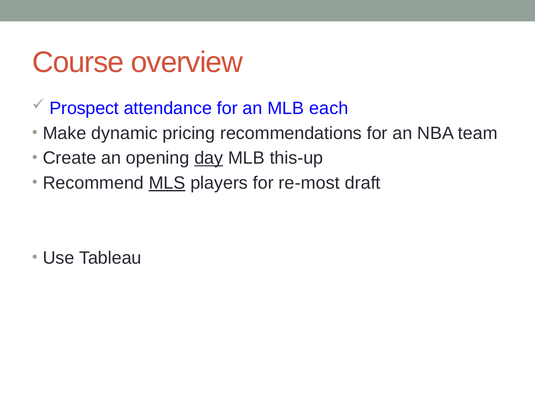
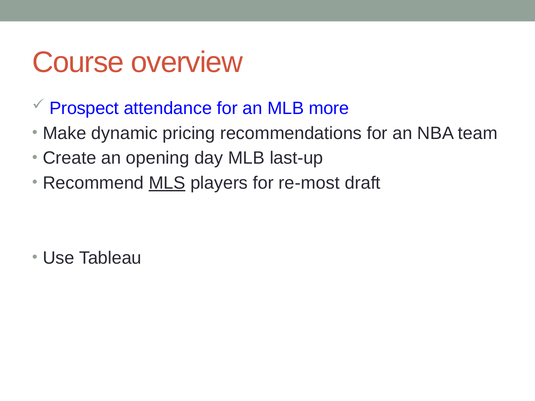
each: each -> more
day underline: present -> none
this-up: this-up -> last-up
